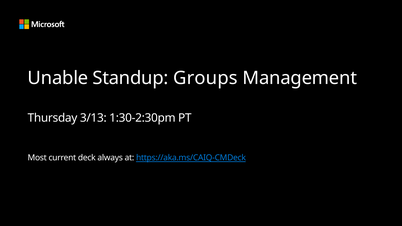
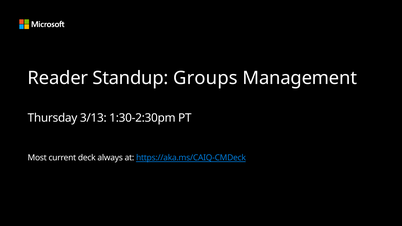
Unable: Unable -> Reader
